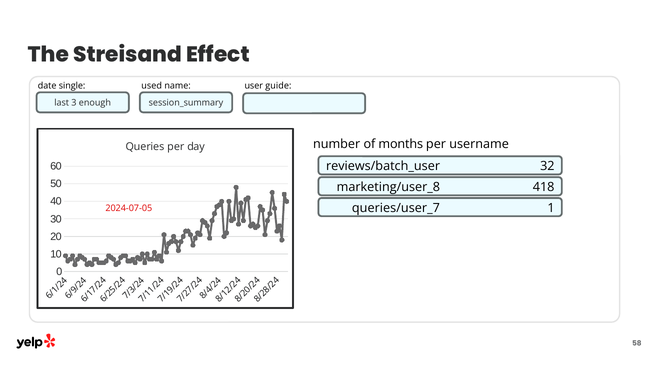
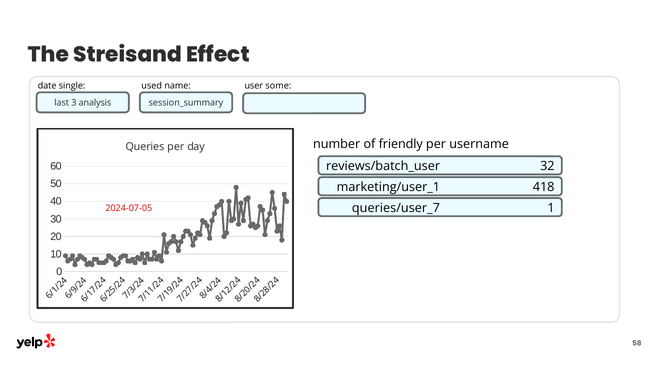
guide: guide -> some
enough: enough -> analysis
months: months -> friendly
marketing/user_8: marketing/user_8 -> marketing/user_1
